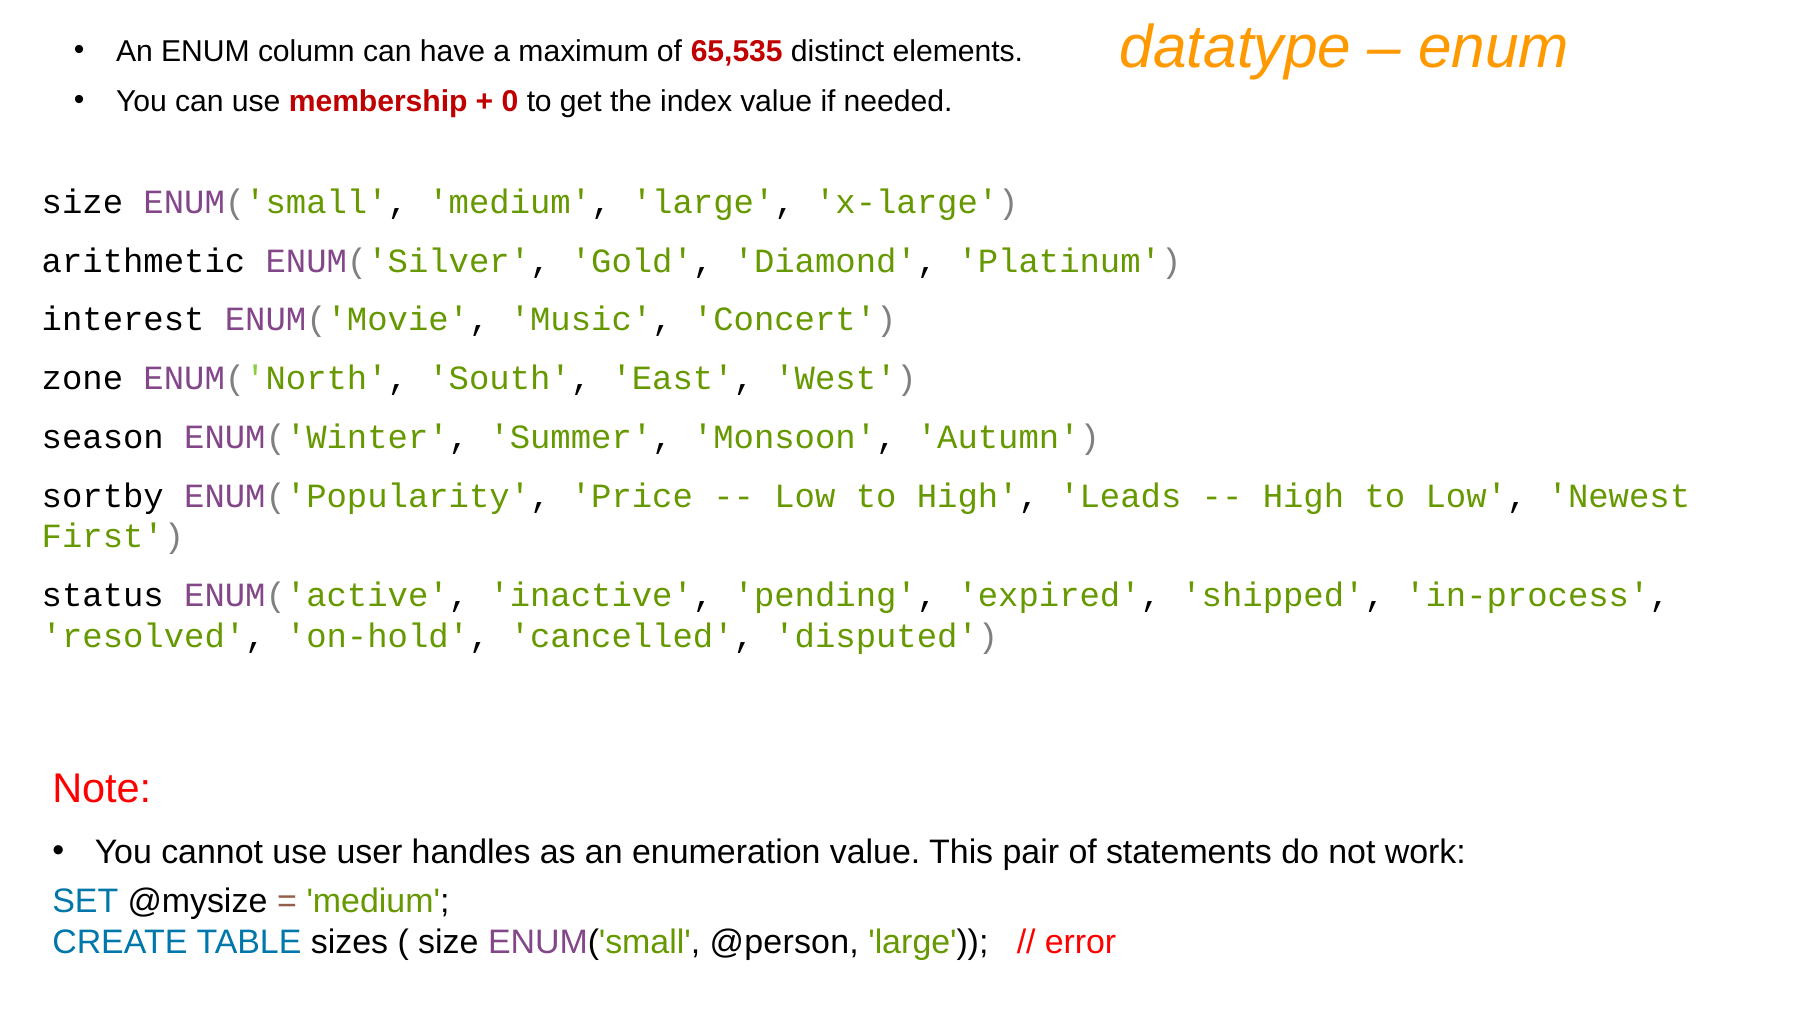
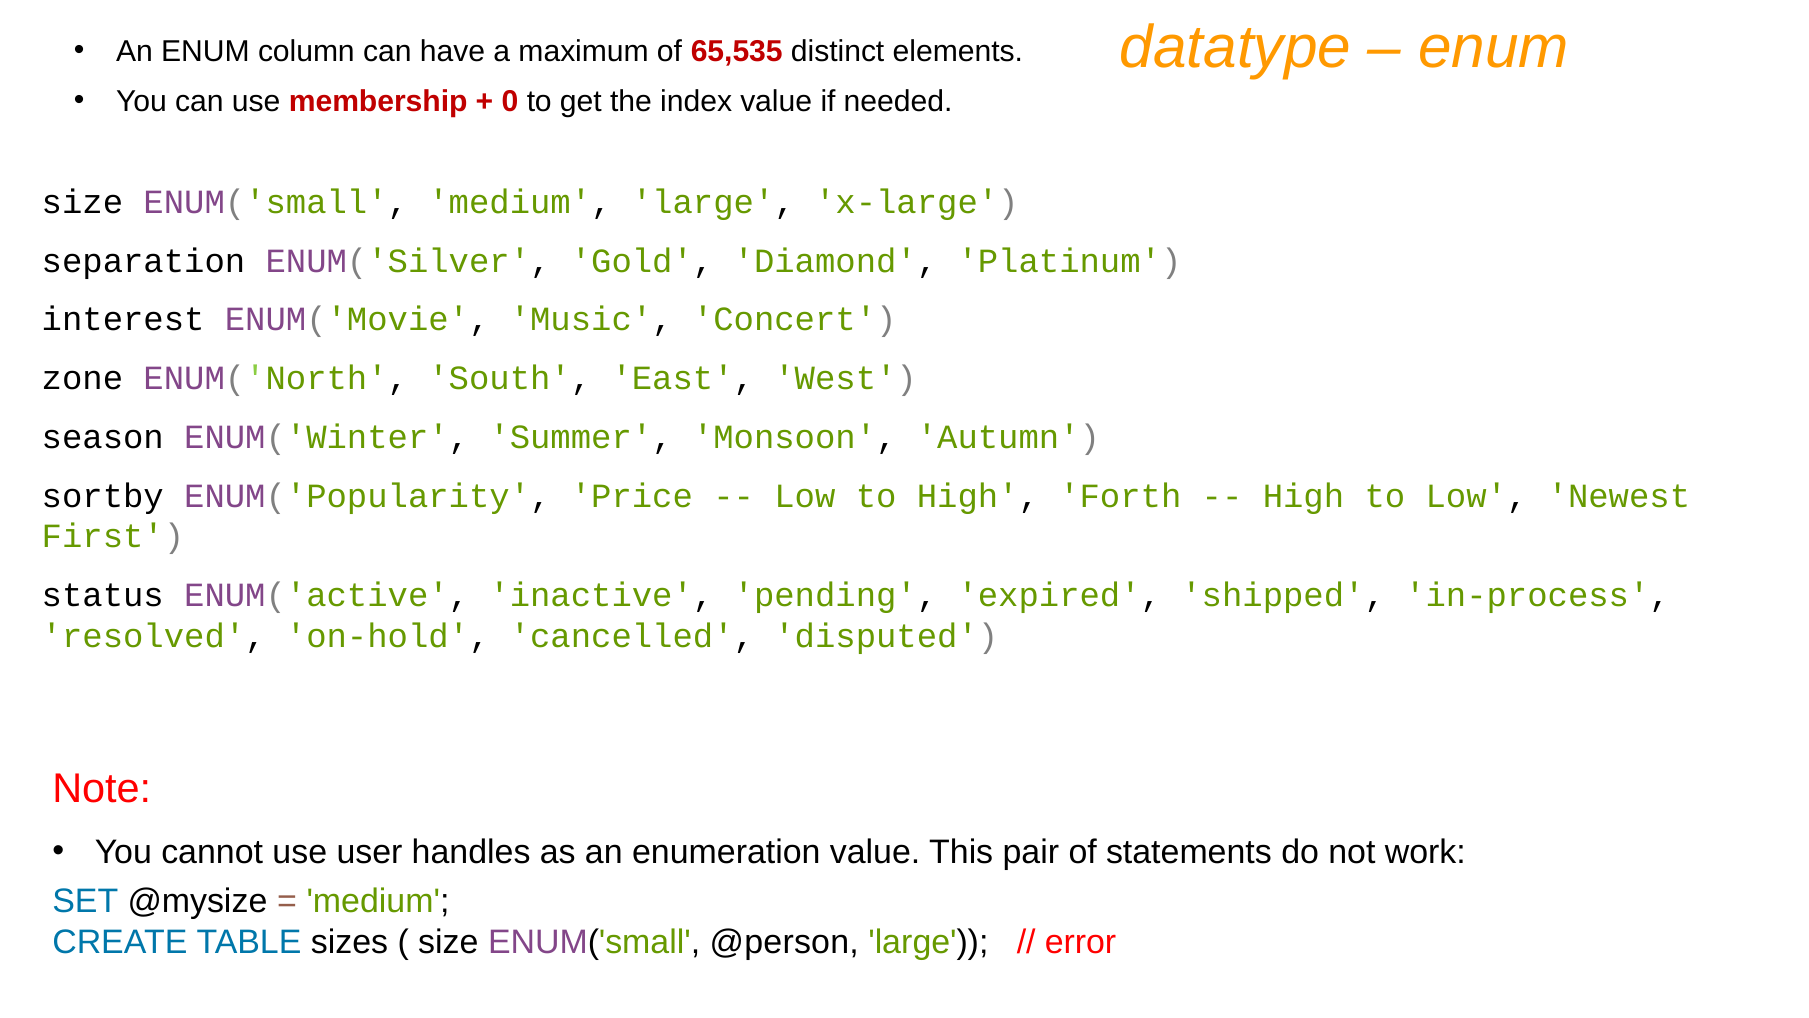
arithmetic: arithmetic -> separation
Leads: Leads -> Forth
